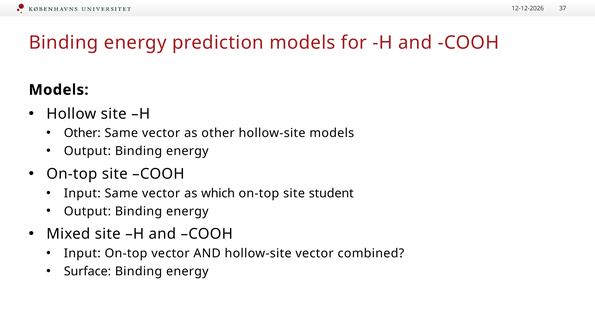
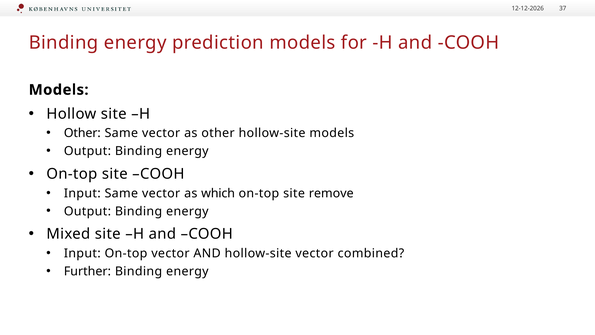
student: student -> remove
Surface: Surface -> Further
